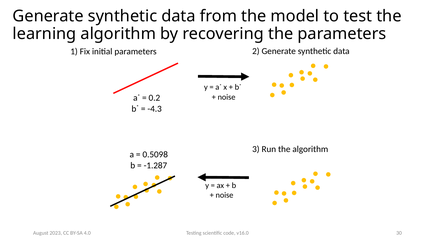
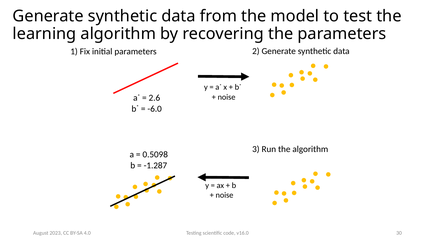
0.2: 0.2 -> 2.6
-4.3: -4.3 -> -6.0
